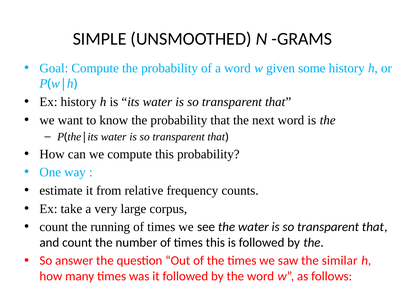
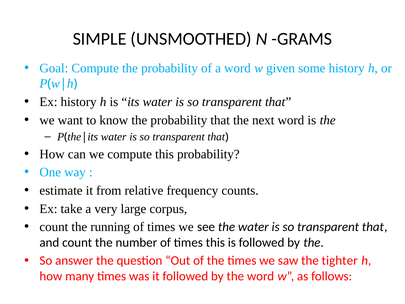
similar: similar -> tighter
